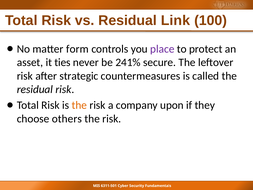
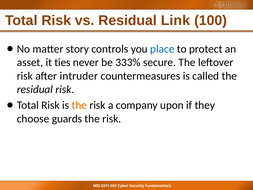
form: form -> story
place colour: purple -> blue
241%: 241% -> 333%
strategic: strategic -> intruder
others: others -> guards
